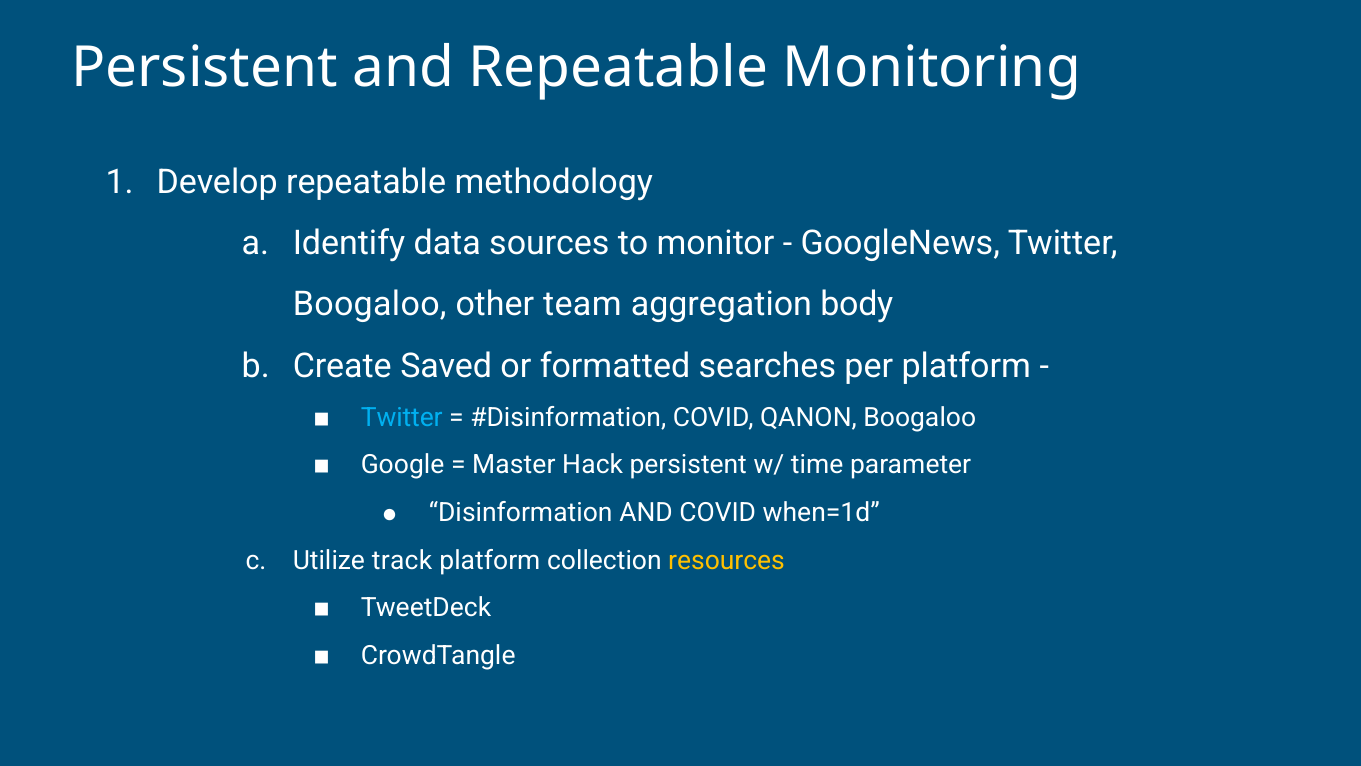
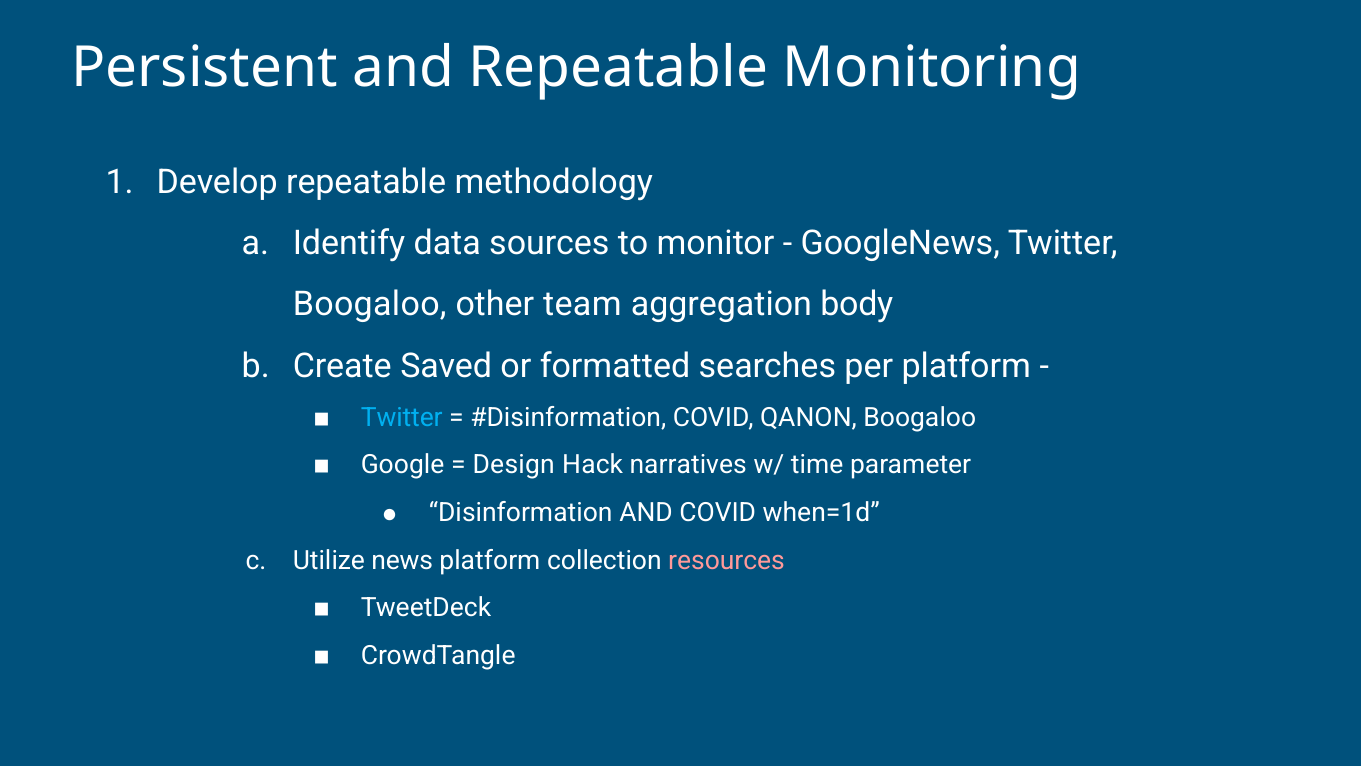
Master: Master -> Design
Hack persistent: persistent -> narratives
track: track -> news
resources colour: yellow -> pink
